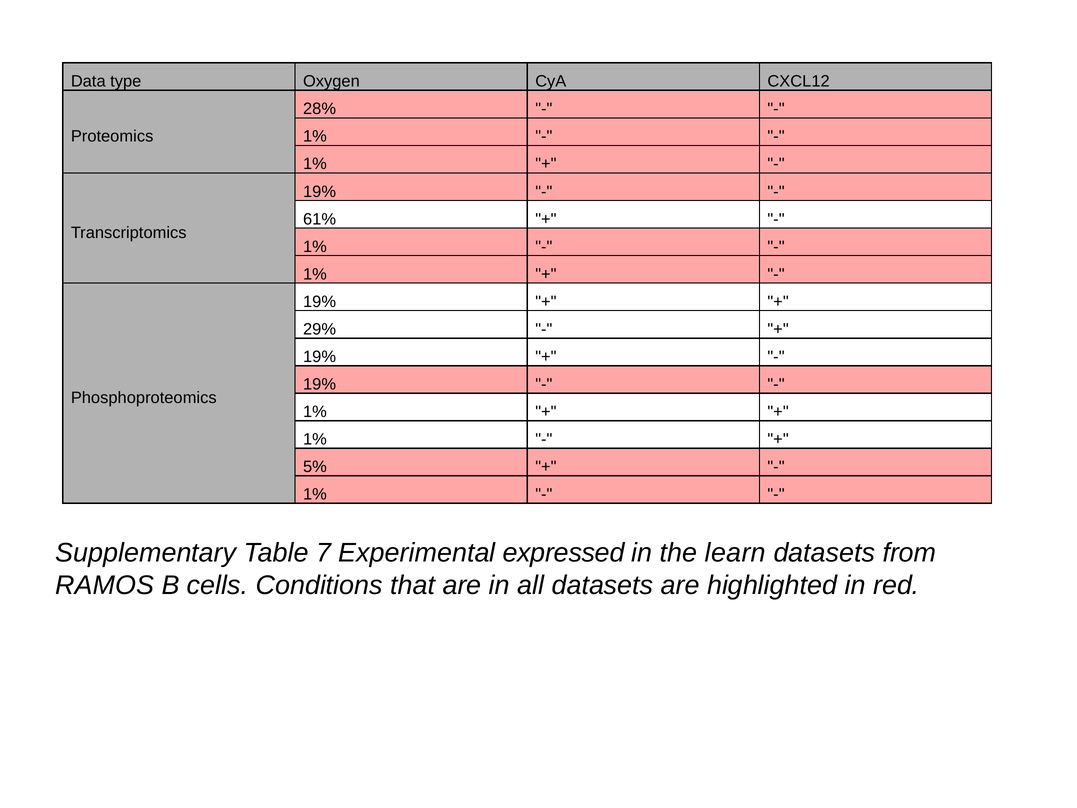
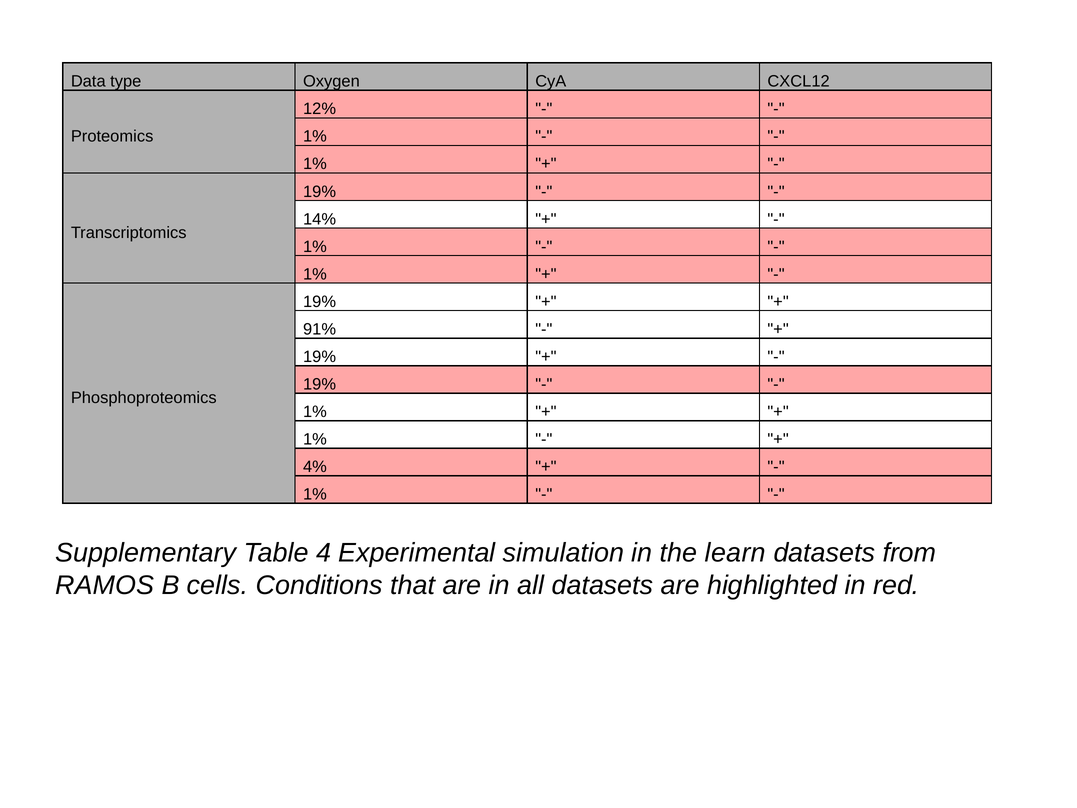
28%: 28% -> 12%
61%: 61% -> 14%
29%: 29% -> 91%
5%: 5% -> 4%
7: 7 -> 4
expressed: expressed -> simulation
